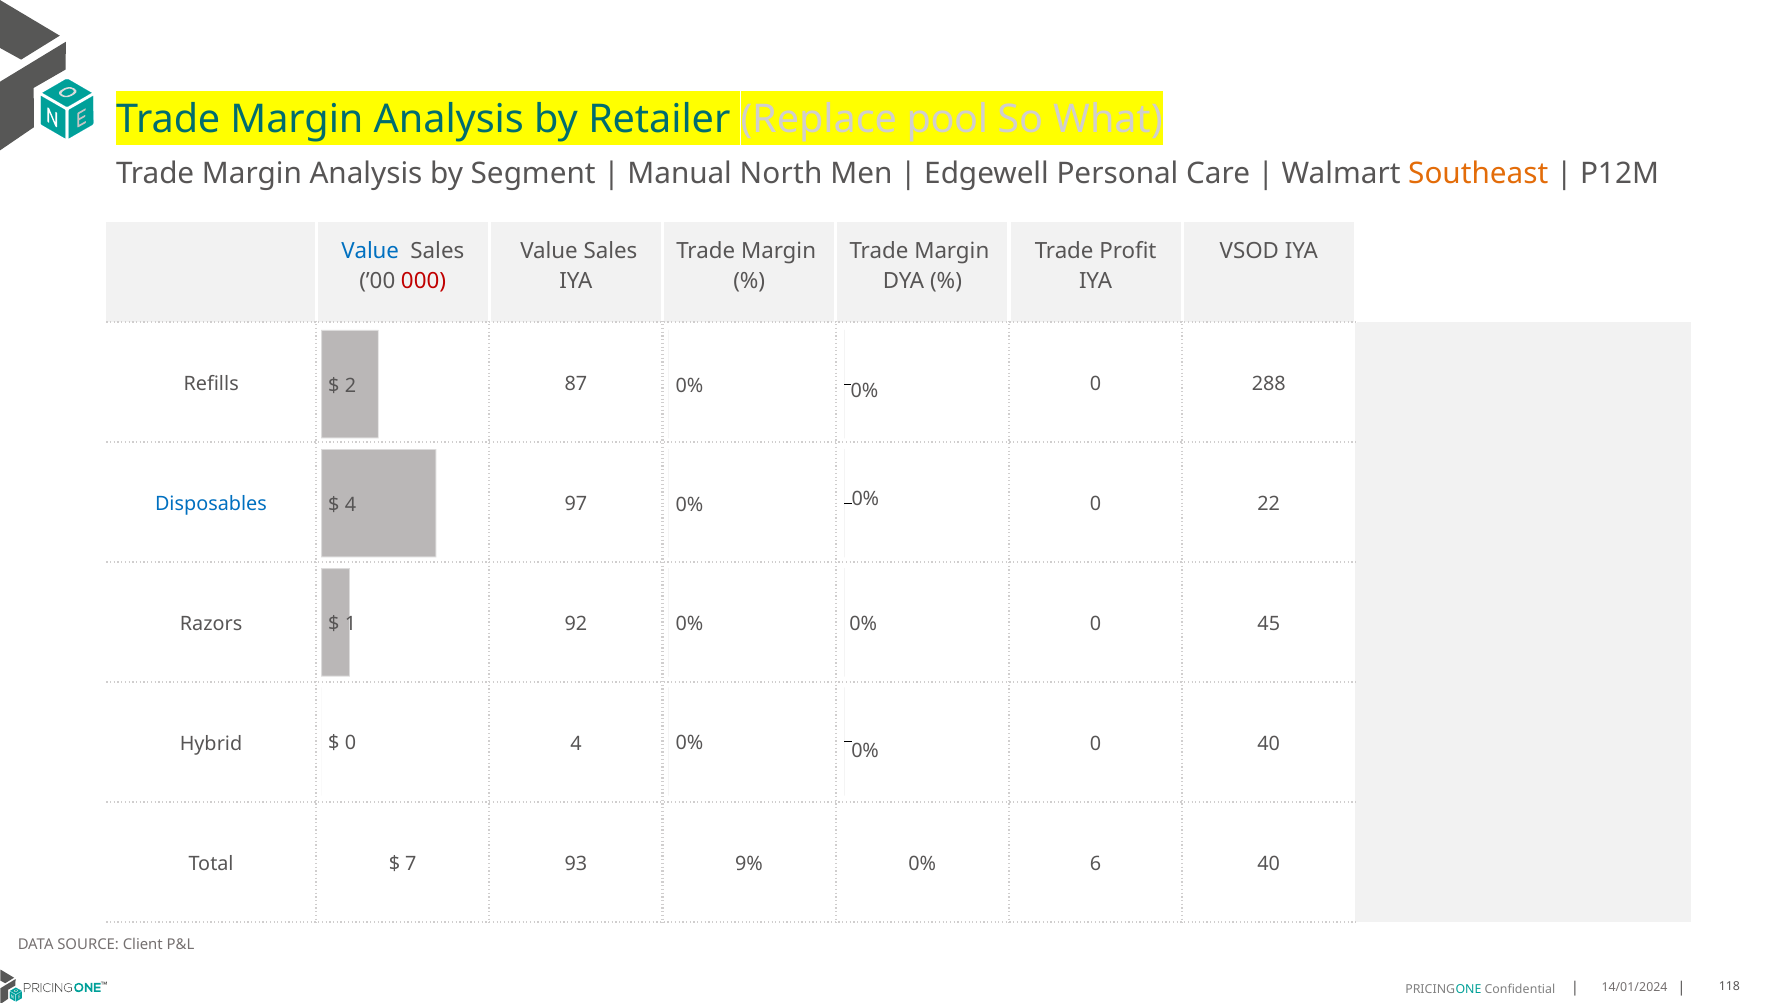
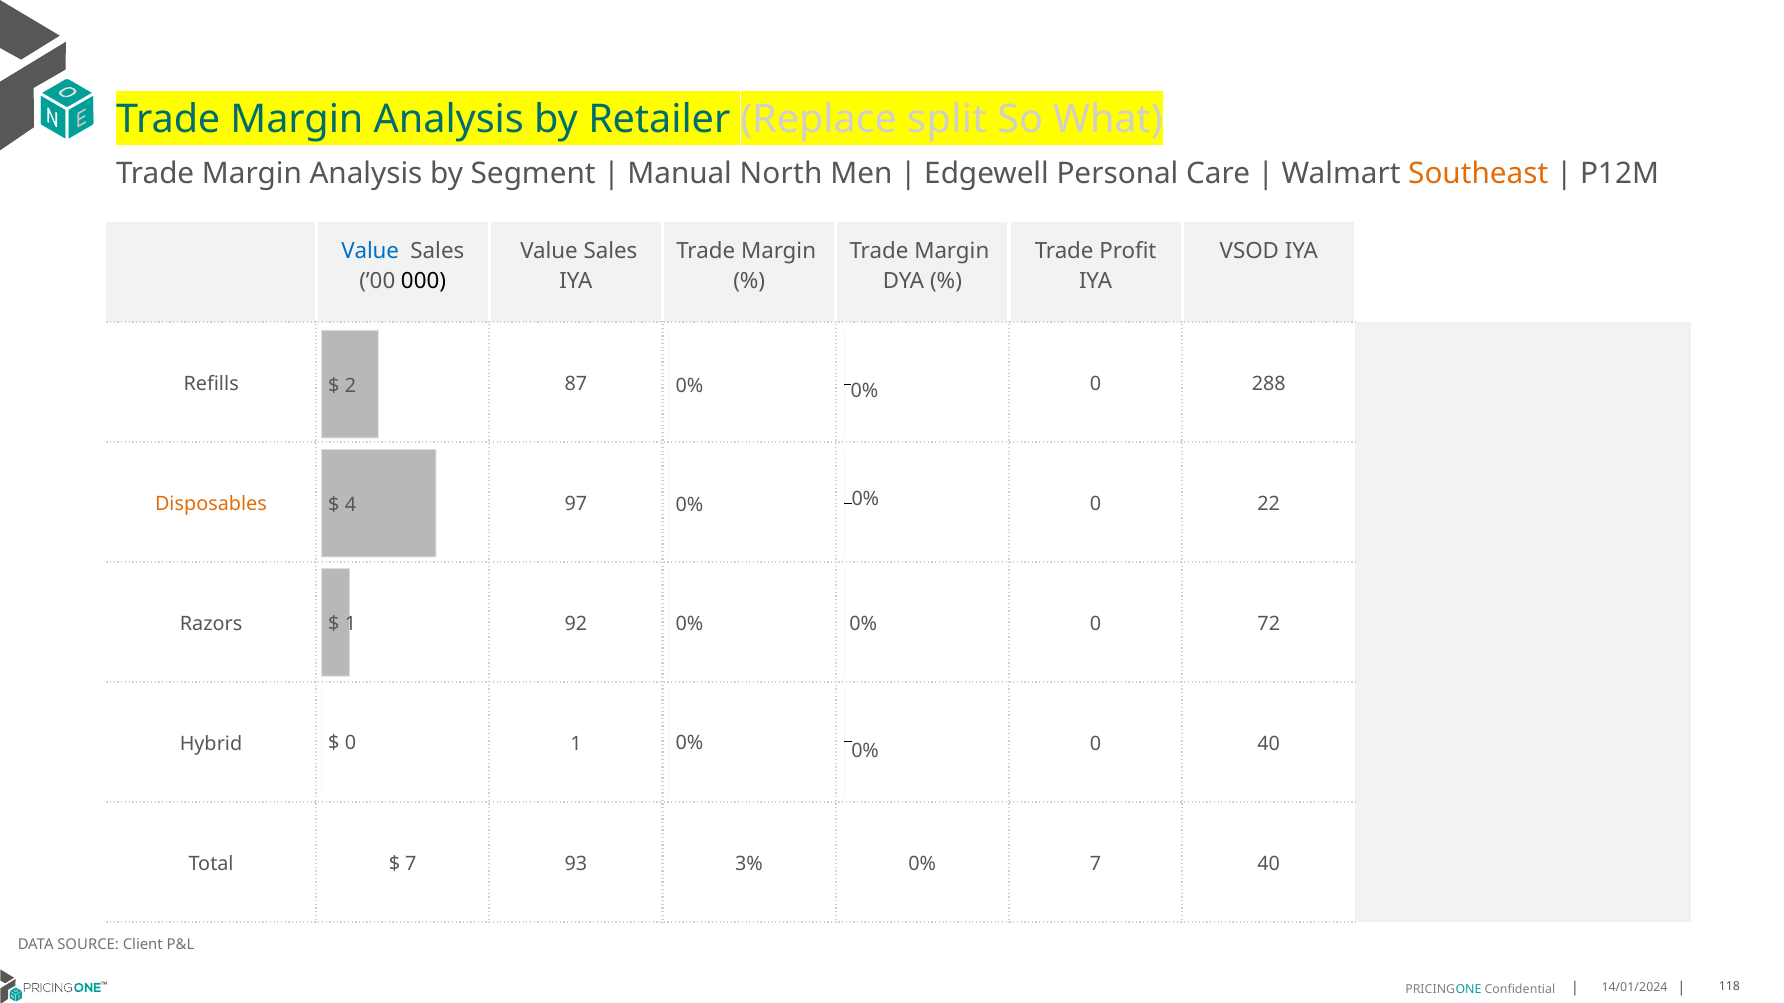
pool: pool -> split
000 colour: red -> black
Disposables colour: blue -> orange
45: 45 -> 72
Hybrid 4: 4 -> 1
9%: 9% -> 3%
0% 6: 6 -> 7
